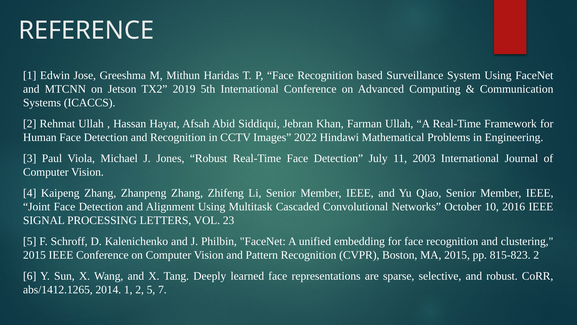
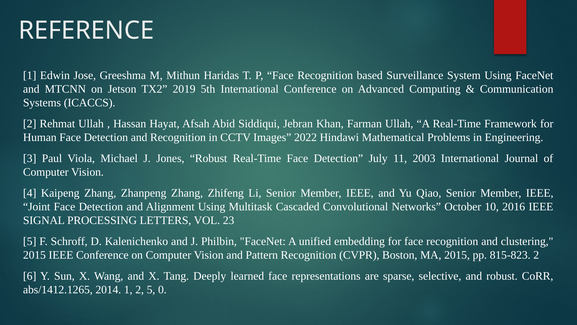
7: 7 -> 0
